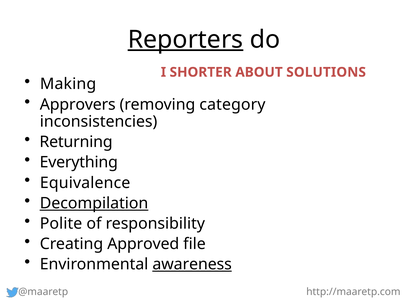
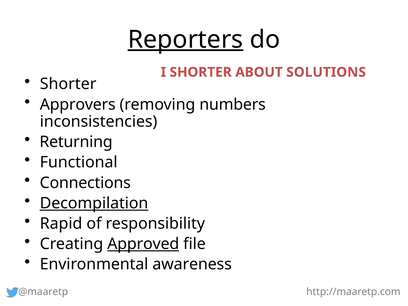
Making at (68, 84): Making -> Shorter
category: category -> numbers
Everything: Everything -> Functional
Equivalence: Equivalence -> Connections
Polite: Polite -> Rapid
Approved underline: none -> present
awareness underline: present -> none
